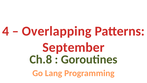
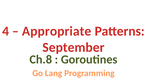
Overlapping: Overlapping -> Appropriate
